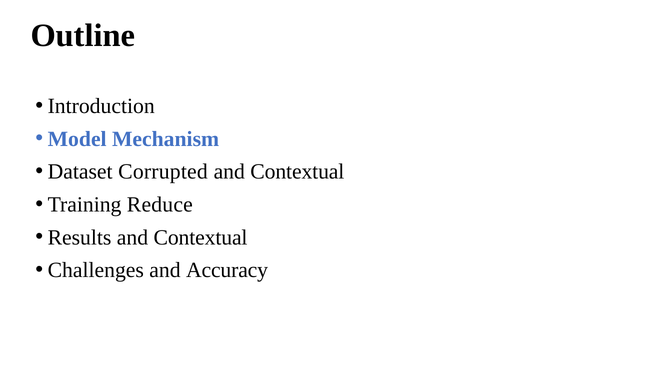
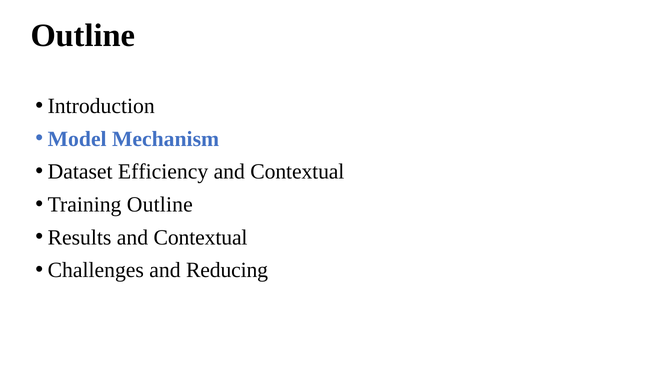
Corrupted: Corrupted -> Efficiency
Training Reduce: Reduce -> Outline
Accuracy: Accuracy -> Reducing
